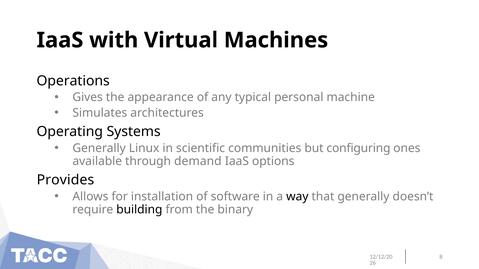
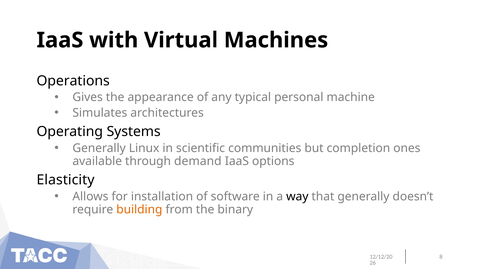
configuring: configuring -> completion
Provides: Provides -> Elasticity
building colour: black -> orange
